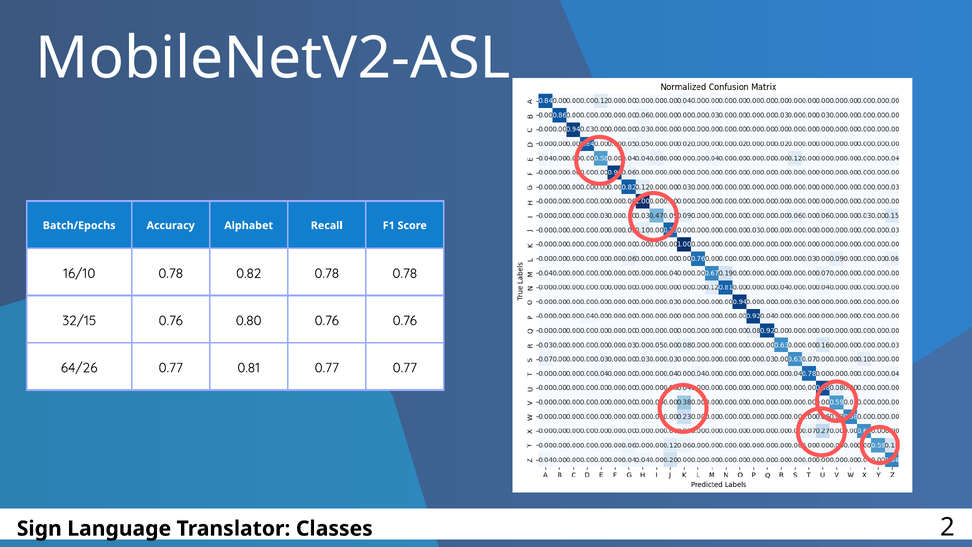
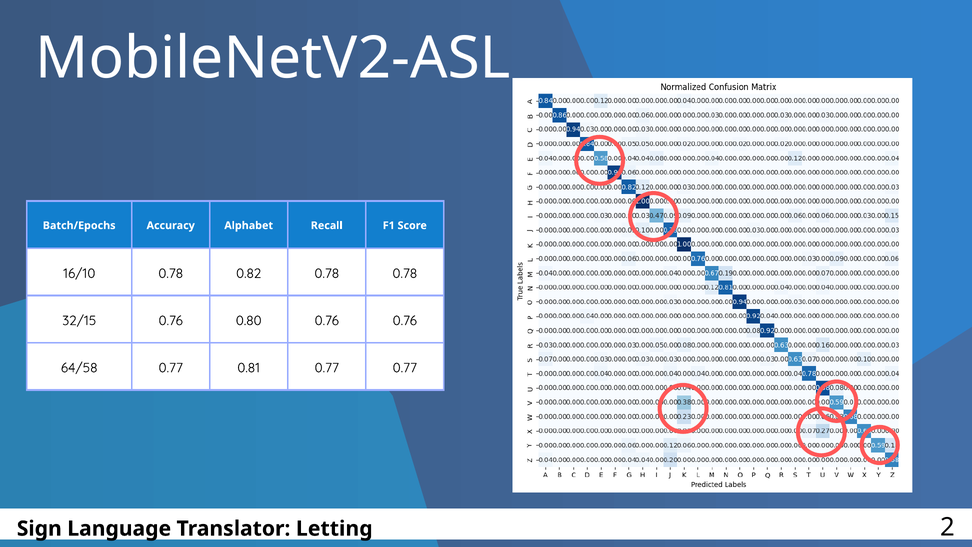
64/26: 64/26 -> 64/58
Classes: Classes -> Letting
